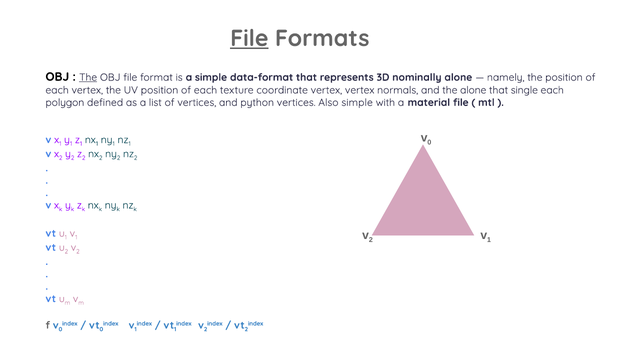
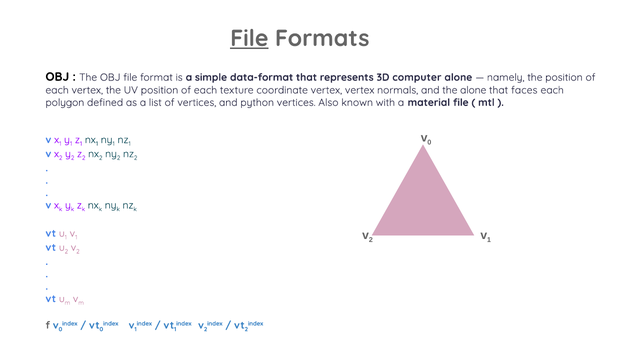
The at (88, 77) underline: present -> none
nominally: nominally -> computer
single: single -> faces
Also simple: simple -> known
